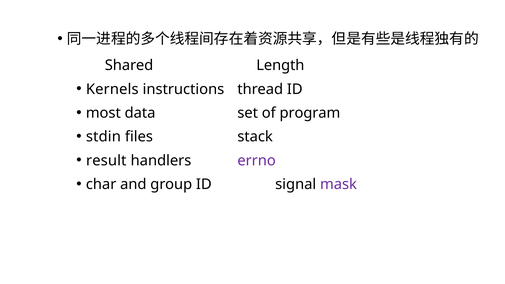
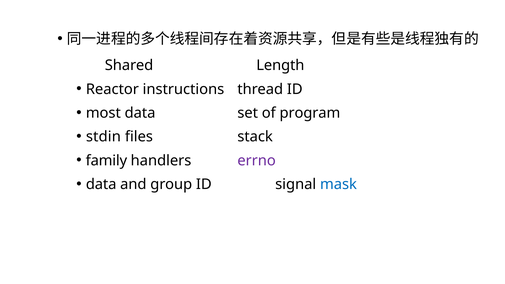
Kernels: Kernels -> Reactor
result: result -> family
char at (101, 184): char -> data
mask colour: purple -> blue
